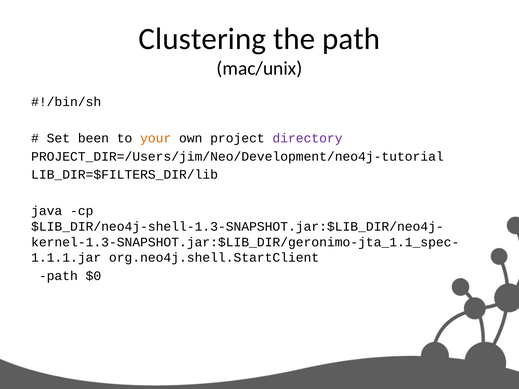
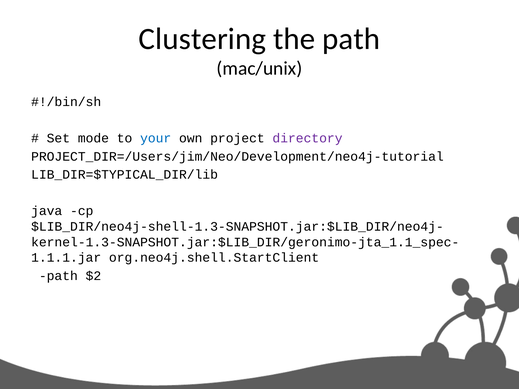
been: been -> mode
your colour: orange -> blue
LIB_DIR=$FILTERS_DIR/lib: LIB_DIR=$FILTERS_DIR/lib -> LIB_DIR=$TYPICAL_DIR/lib
$0: $0 -> $2
